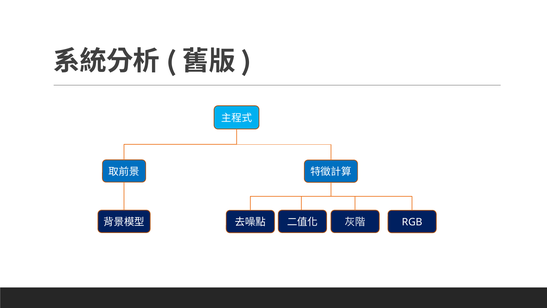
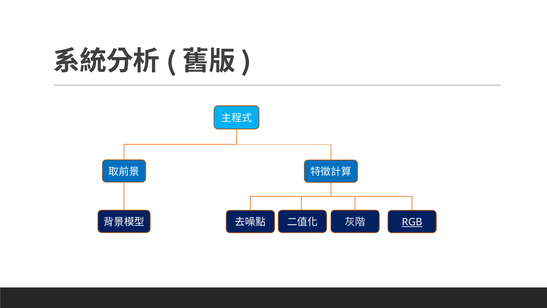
RGB underline: none -> present
